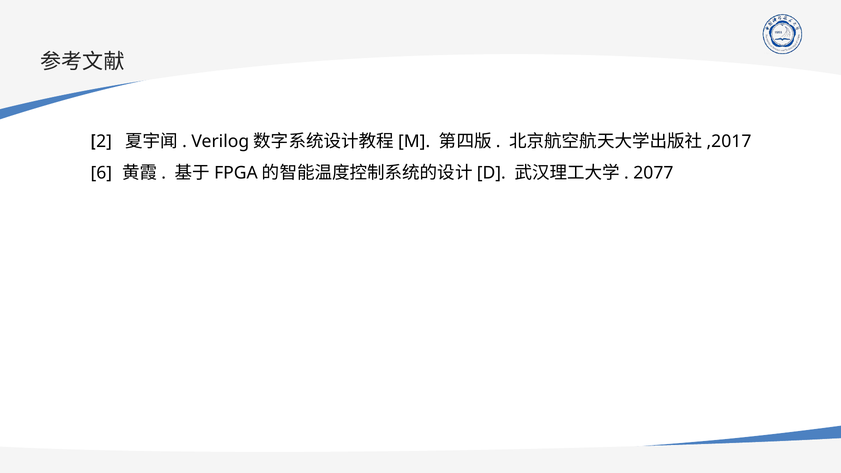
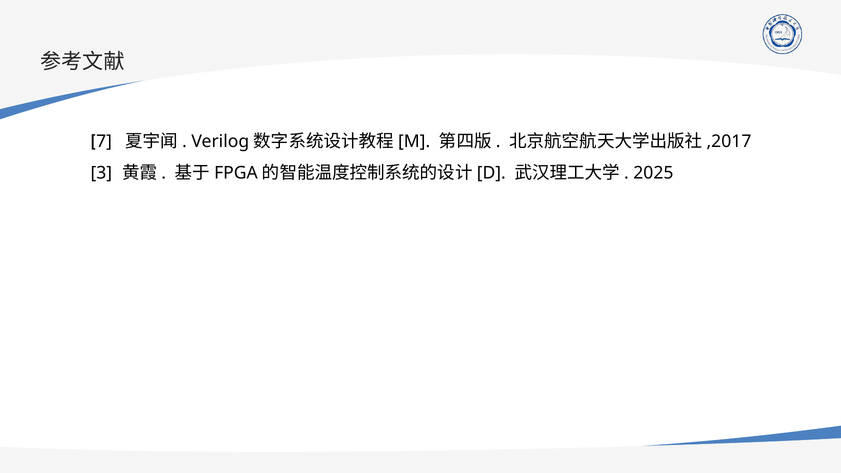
2: 2 -> 7
6: 6 -> 3
2077: 2077 -> 2025
